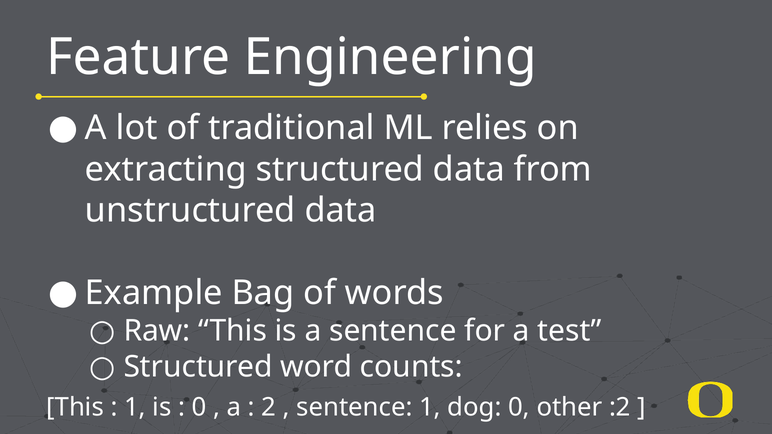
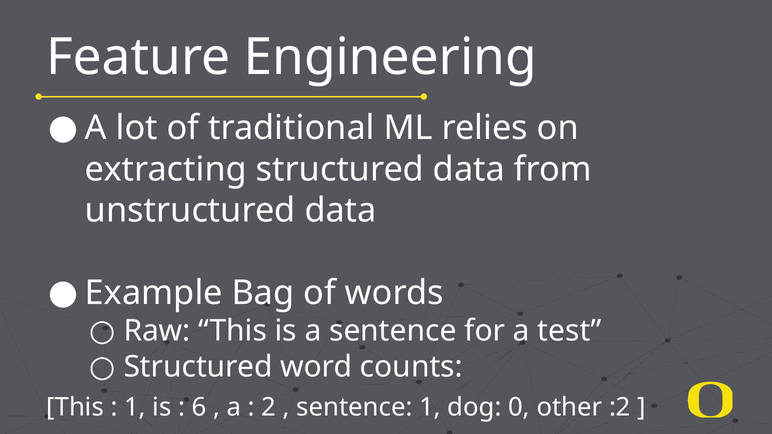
0 at (199, 407): 0 -> 6
